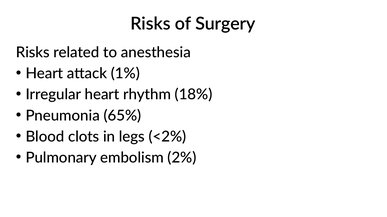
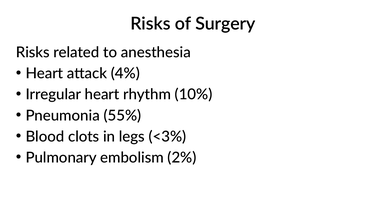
1%: 1% -> 4%
18%: 18% -> 10%
65%: 65% -> 55%
<2%: <2% -> <3%
